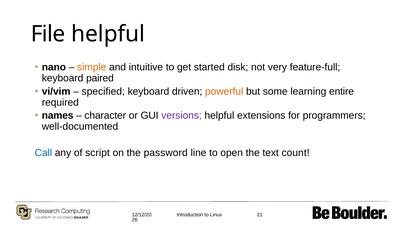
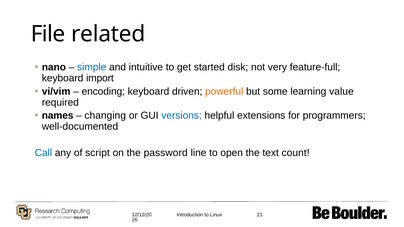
File helpful: helpful -> related
simple colour: orange -> blue
paired: paired -> import
specified: specified -> encoding
entire: entire -> value
character: character -> changing
versions colour: purple -> blue
